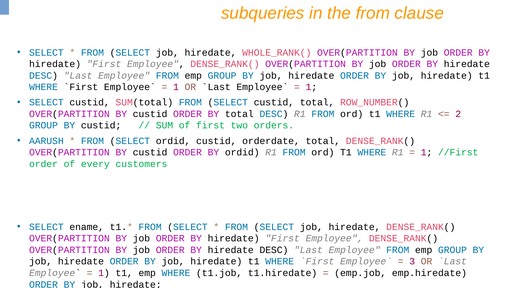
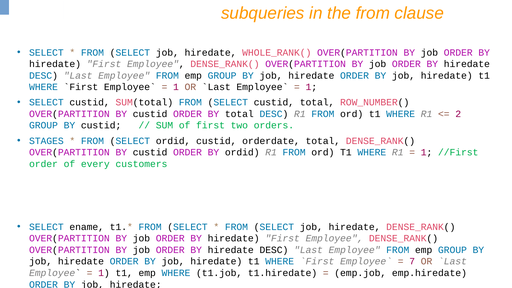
AARUSH: AARUSH -> STAGES
3: 3 -> 7
